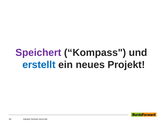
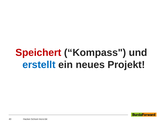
Speichert colour: purple -> red
